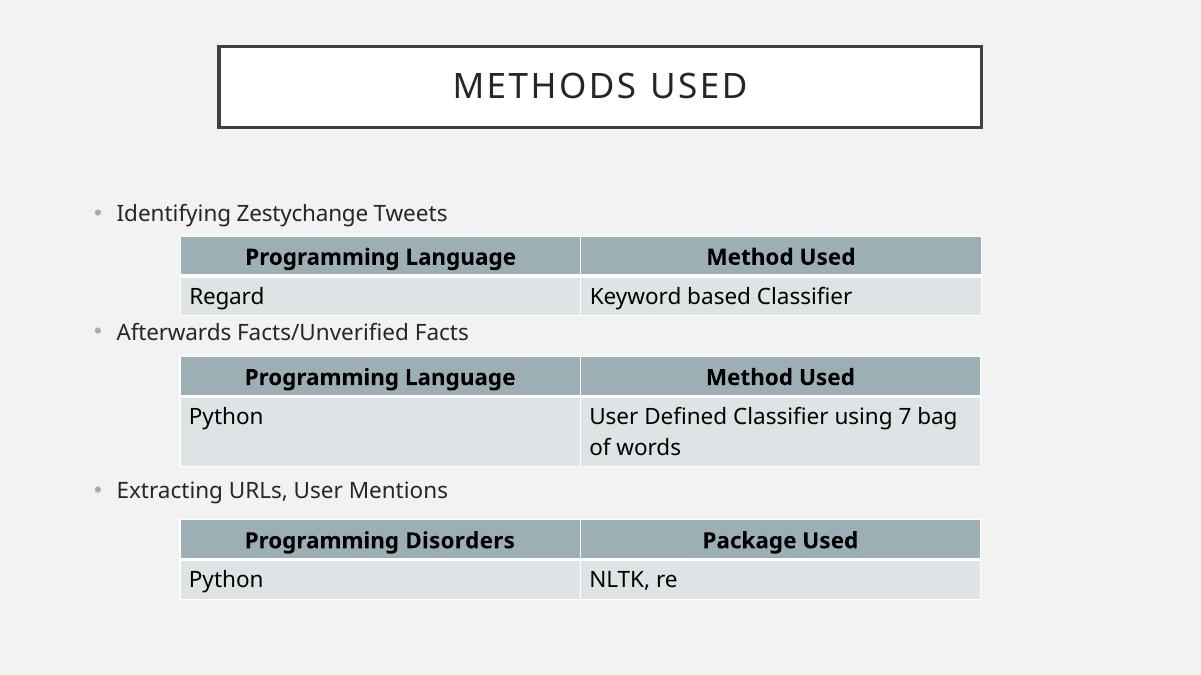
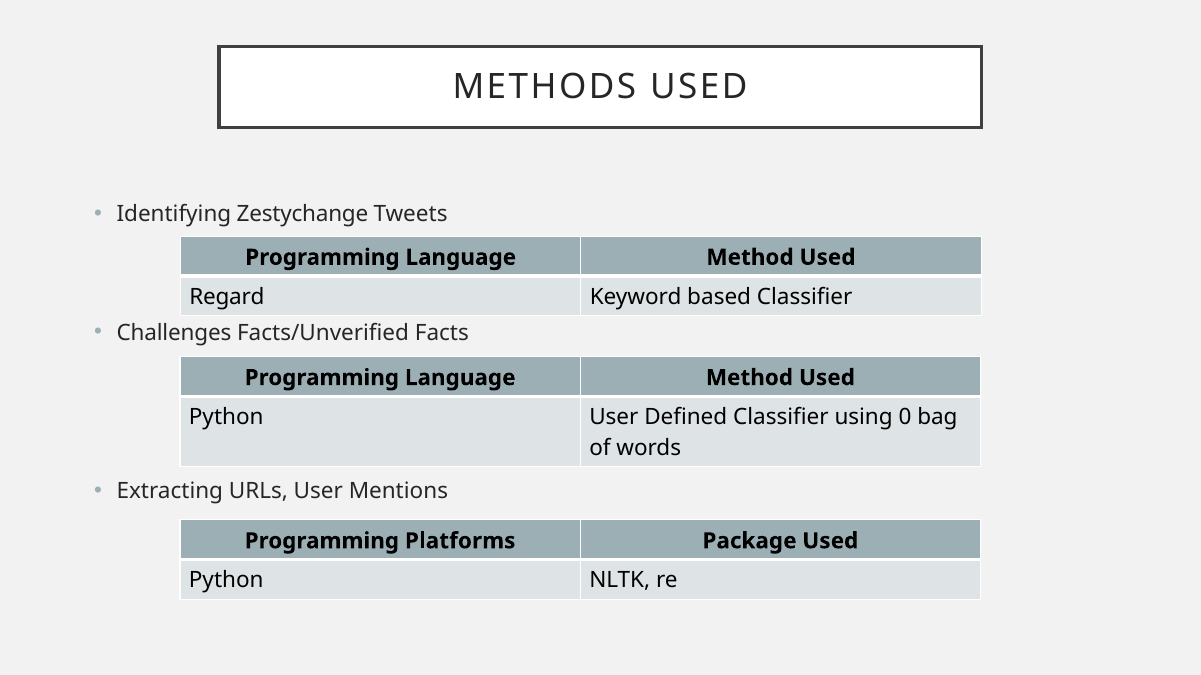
Afterwards: Afterwards -> Challenges
7: 7 -> 0
Disorders: Disorders -> Platforms
